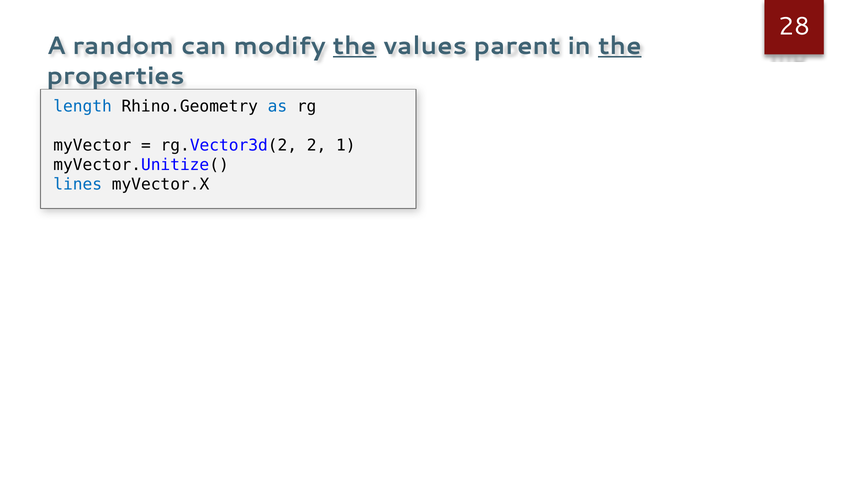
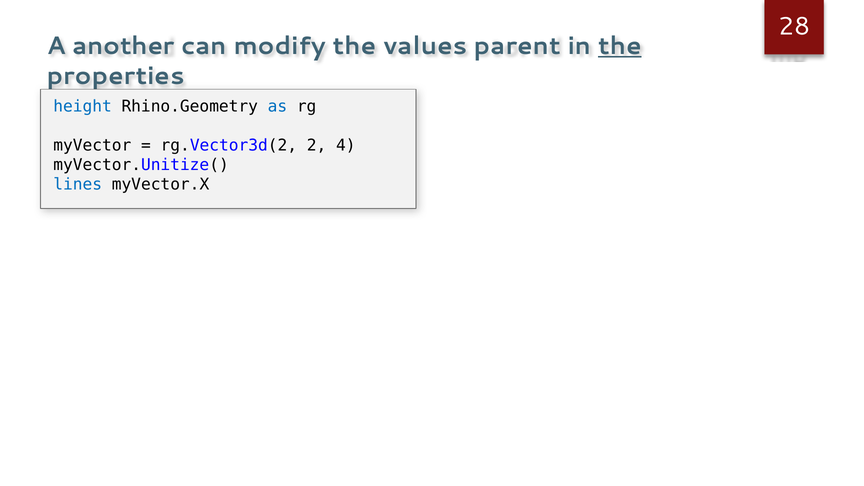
random: random -> another
the at (355, 46) underline: present -> none
length: length -> height
1: 1 -> 4
